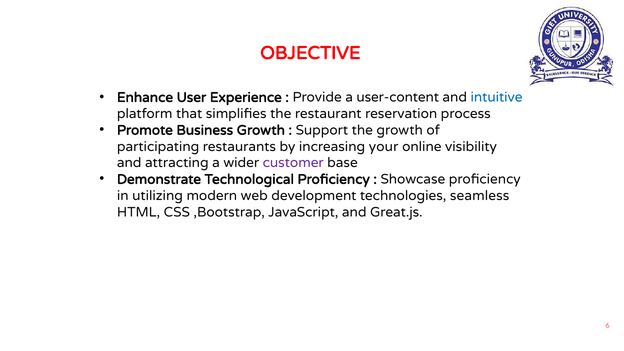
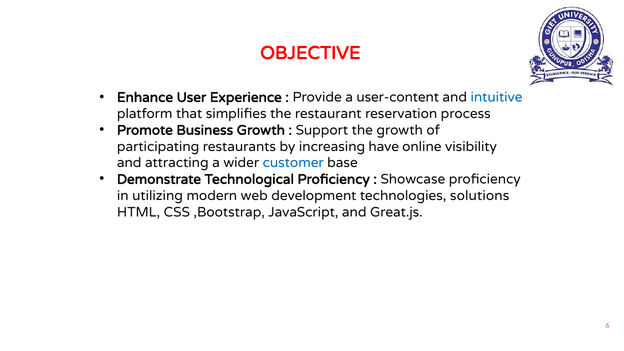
your: your -> have
customer colour: purple -> blue
seamless: seamless -> solutions
